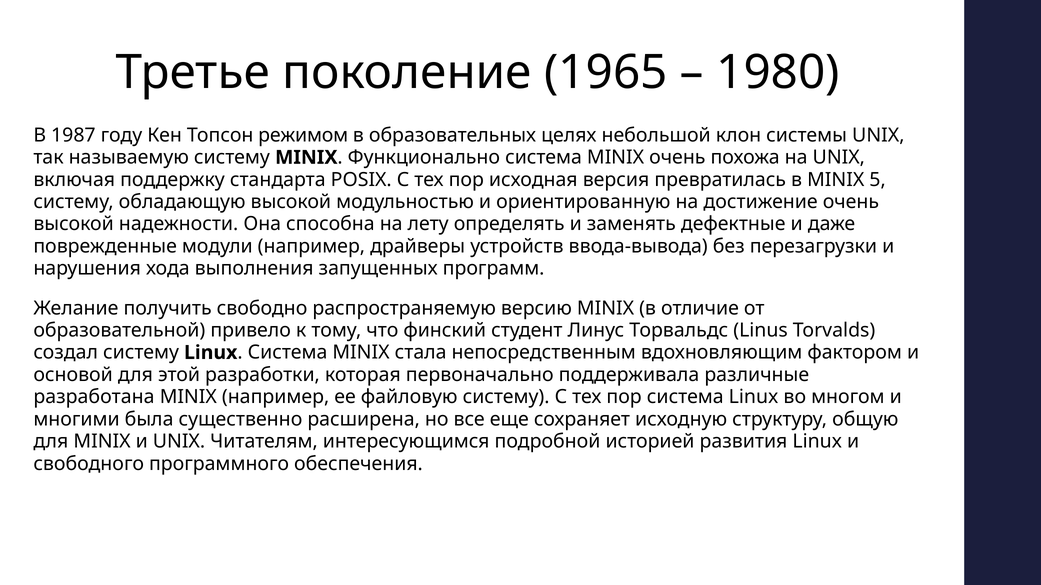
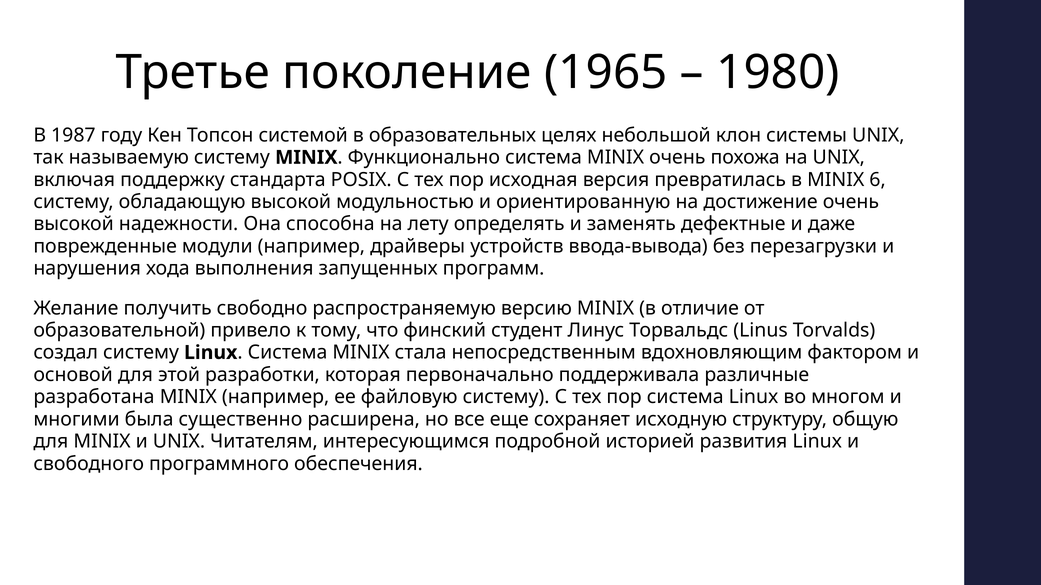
режимом: режимом -> системой
5: 5 -> 6
